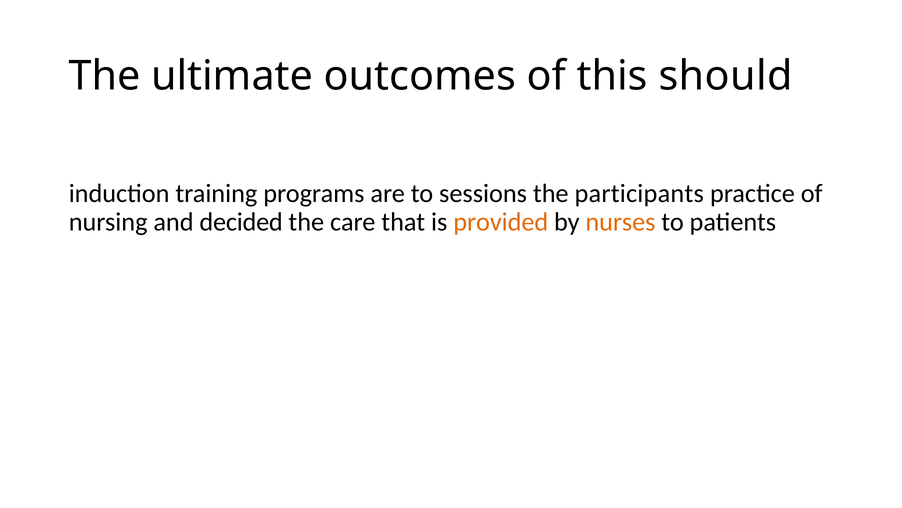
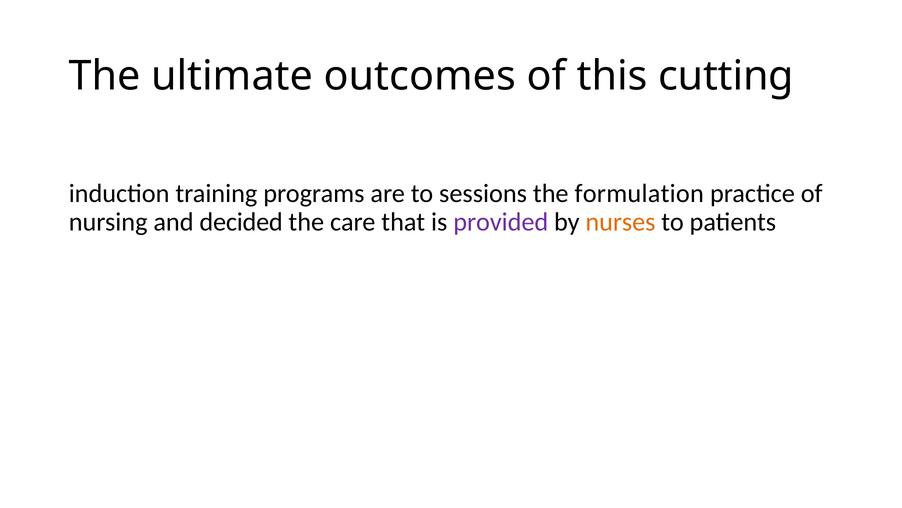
should: should -> cutting
participants: participants -> formulation
provided colour: orange -> purple
